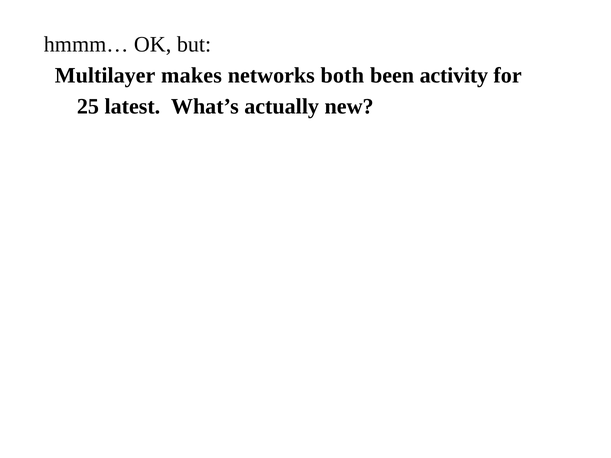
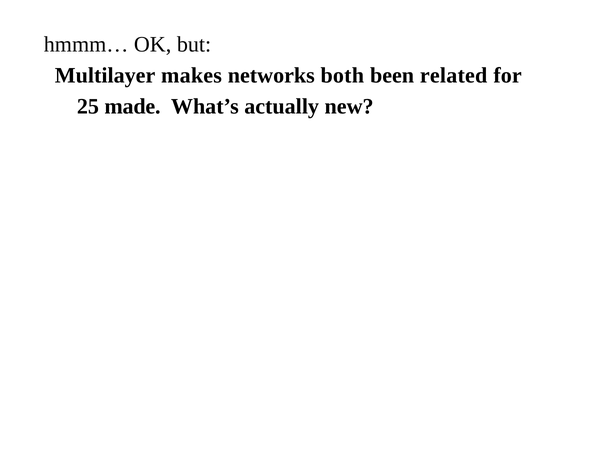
activity: activity -> related
latest: latest -> made
